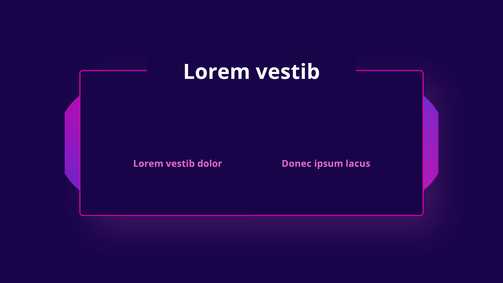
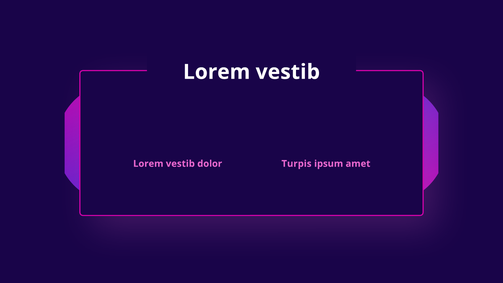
Donec: Donec -> Turpis
lacus: lacus -> amet
